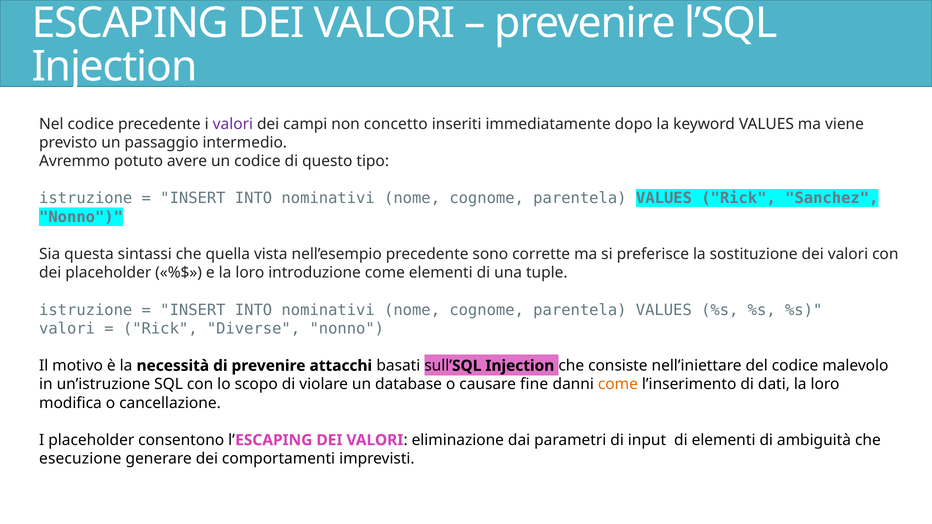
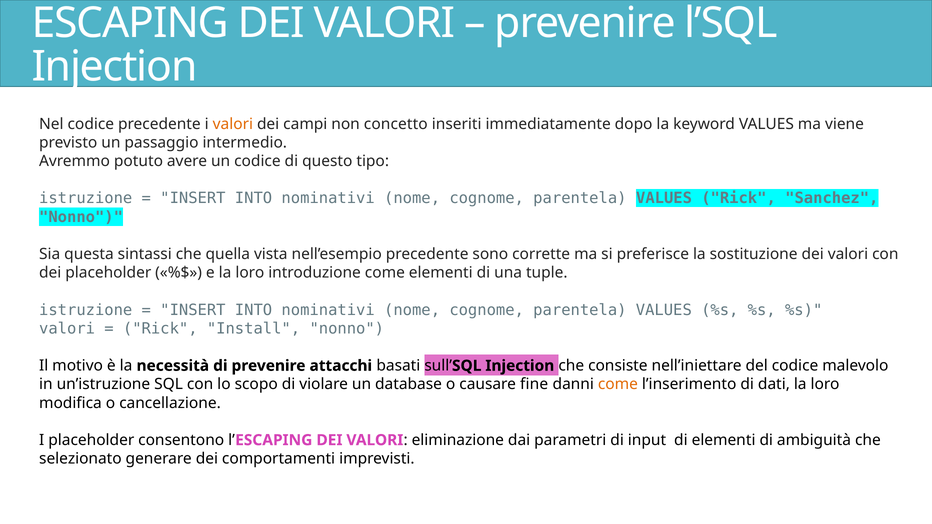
valori at (233, 124) colour: purple -> orange
Diverse: Diverse -> Install
esecuzione: esecuzione -> selezionato
